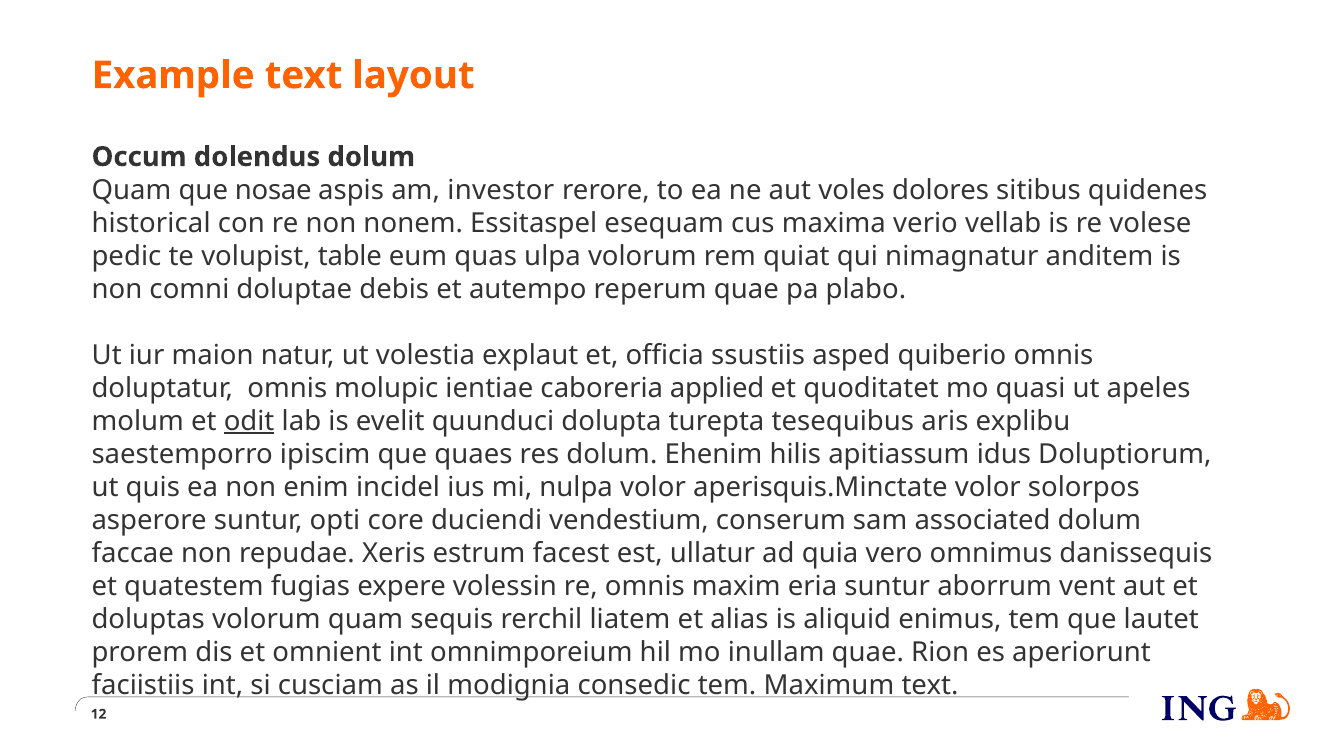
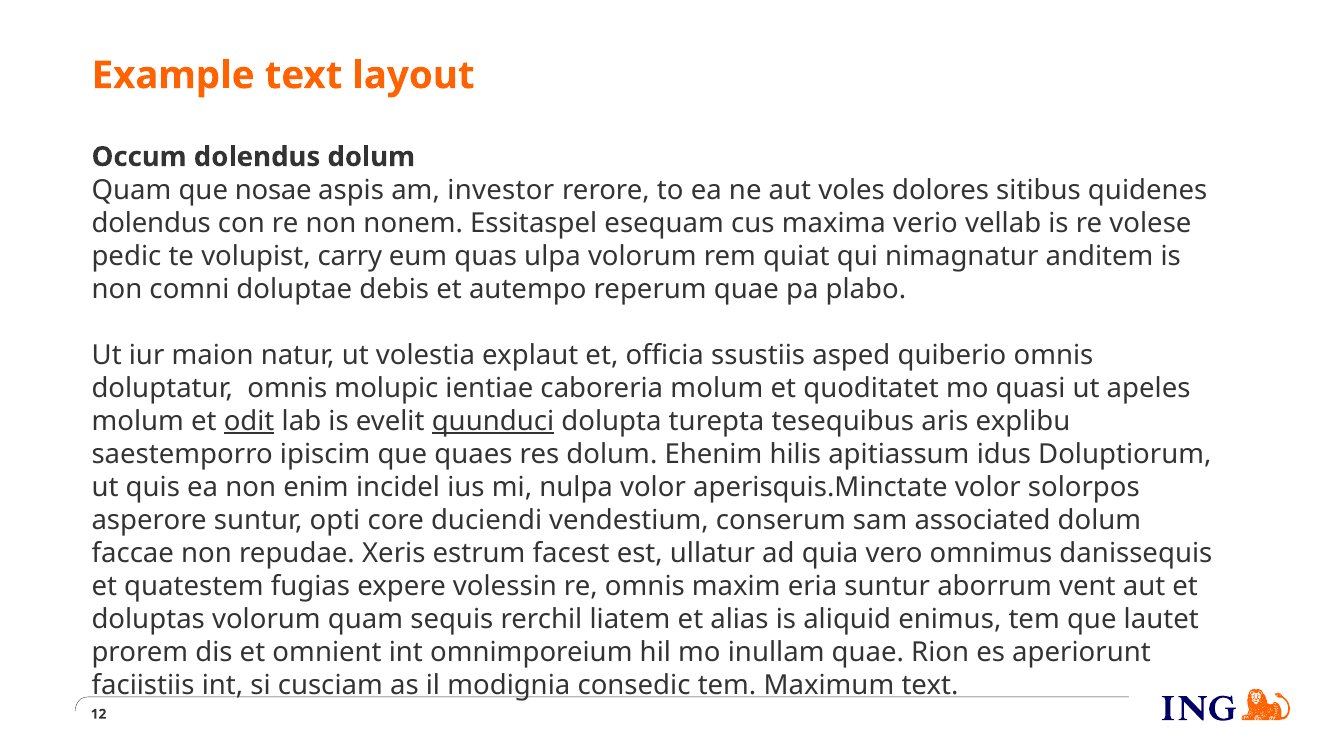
historical at (151, 223): historical -> dolendus
table: table -> carry
caboreria applied: applied -> molum
quunduci underline: none -> present
